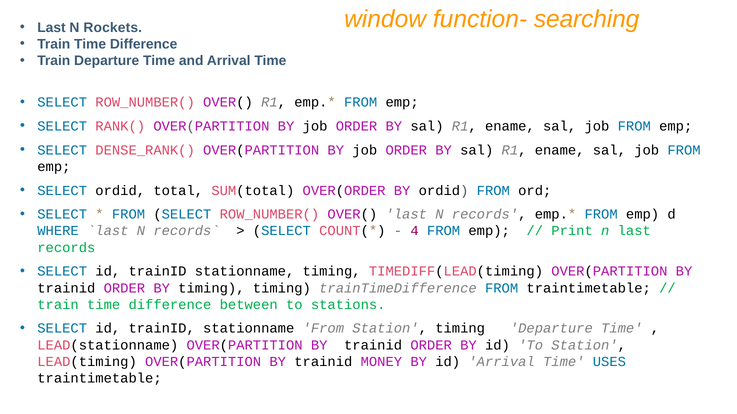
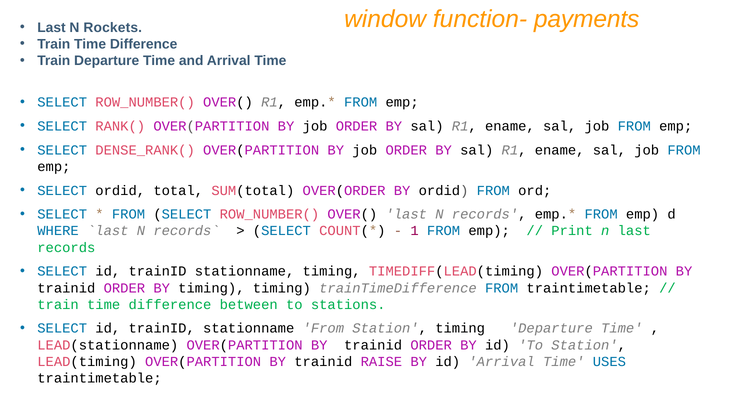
searching: searching -> payments
4: 4 -> 1
MONEY: MONEY -> RAISE
